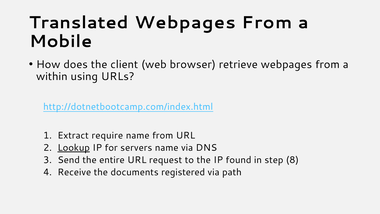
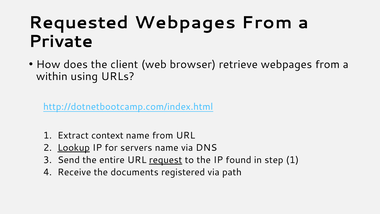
Translated: Translated -> Requested
Mobile: Mobile -> Private
require: require -> context
request underline: none -> present
step 8: 8 -> 1
